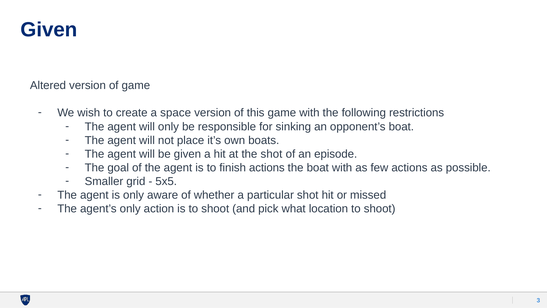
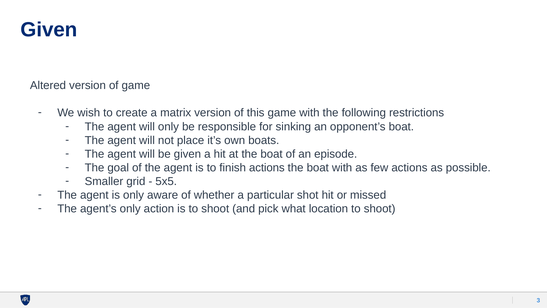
space: space -> matrix
at the shot: shot -> boat
